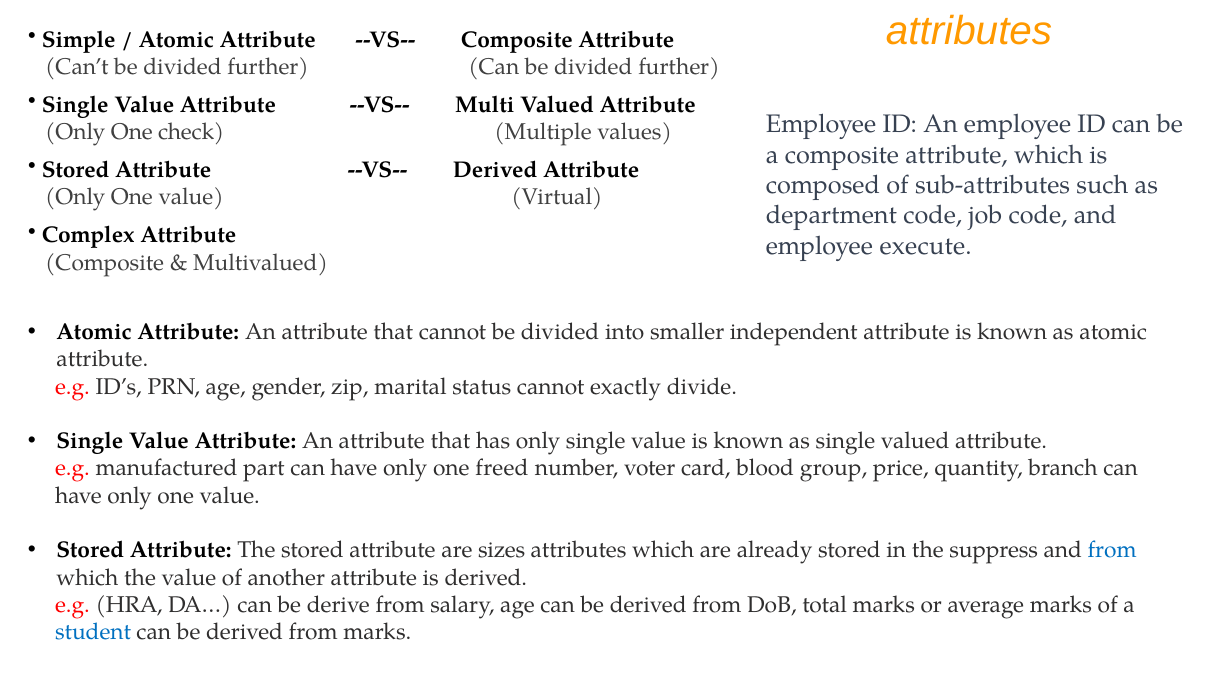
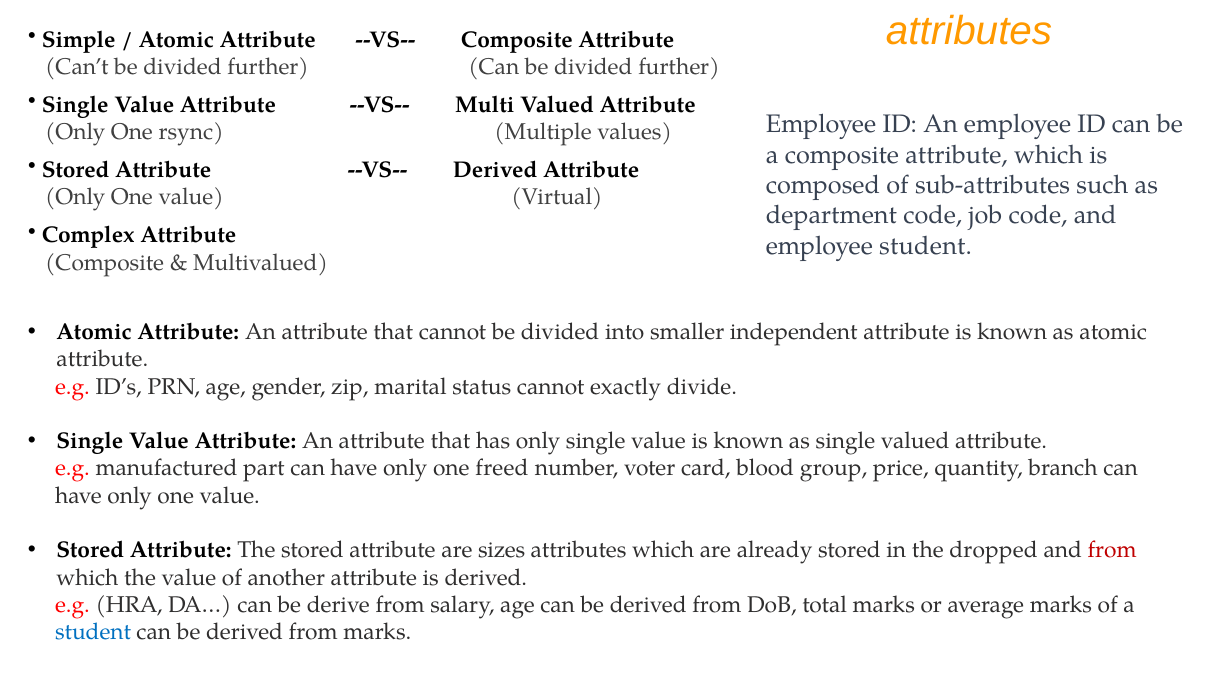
check: check -> rsync
employee execute: execute -> student
suppress: suppress -> dropped
from at (1112, 551) colour: blue -> red
